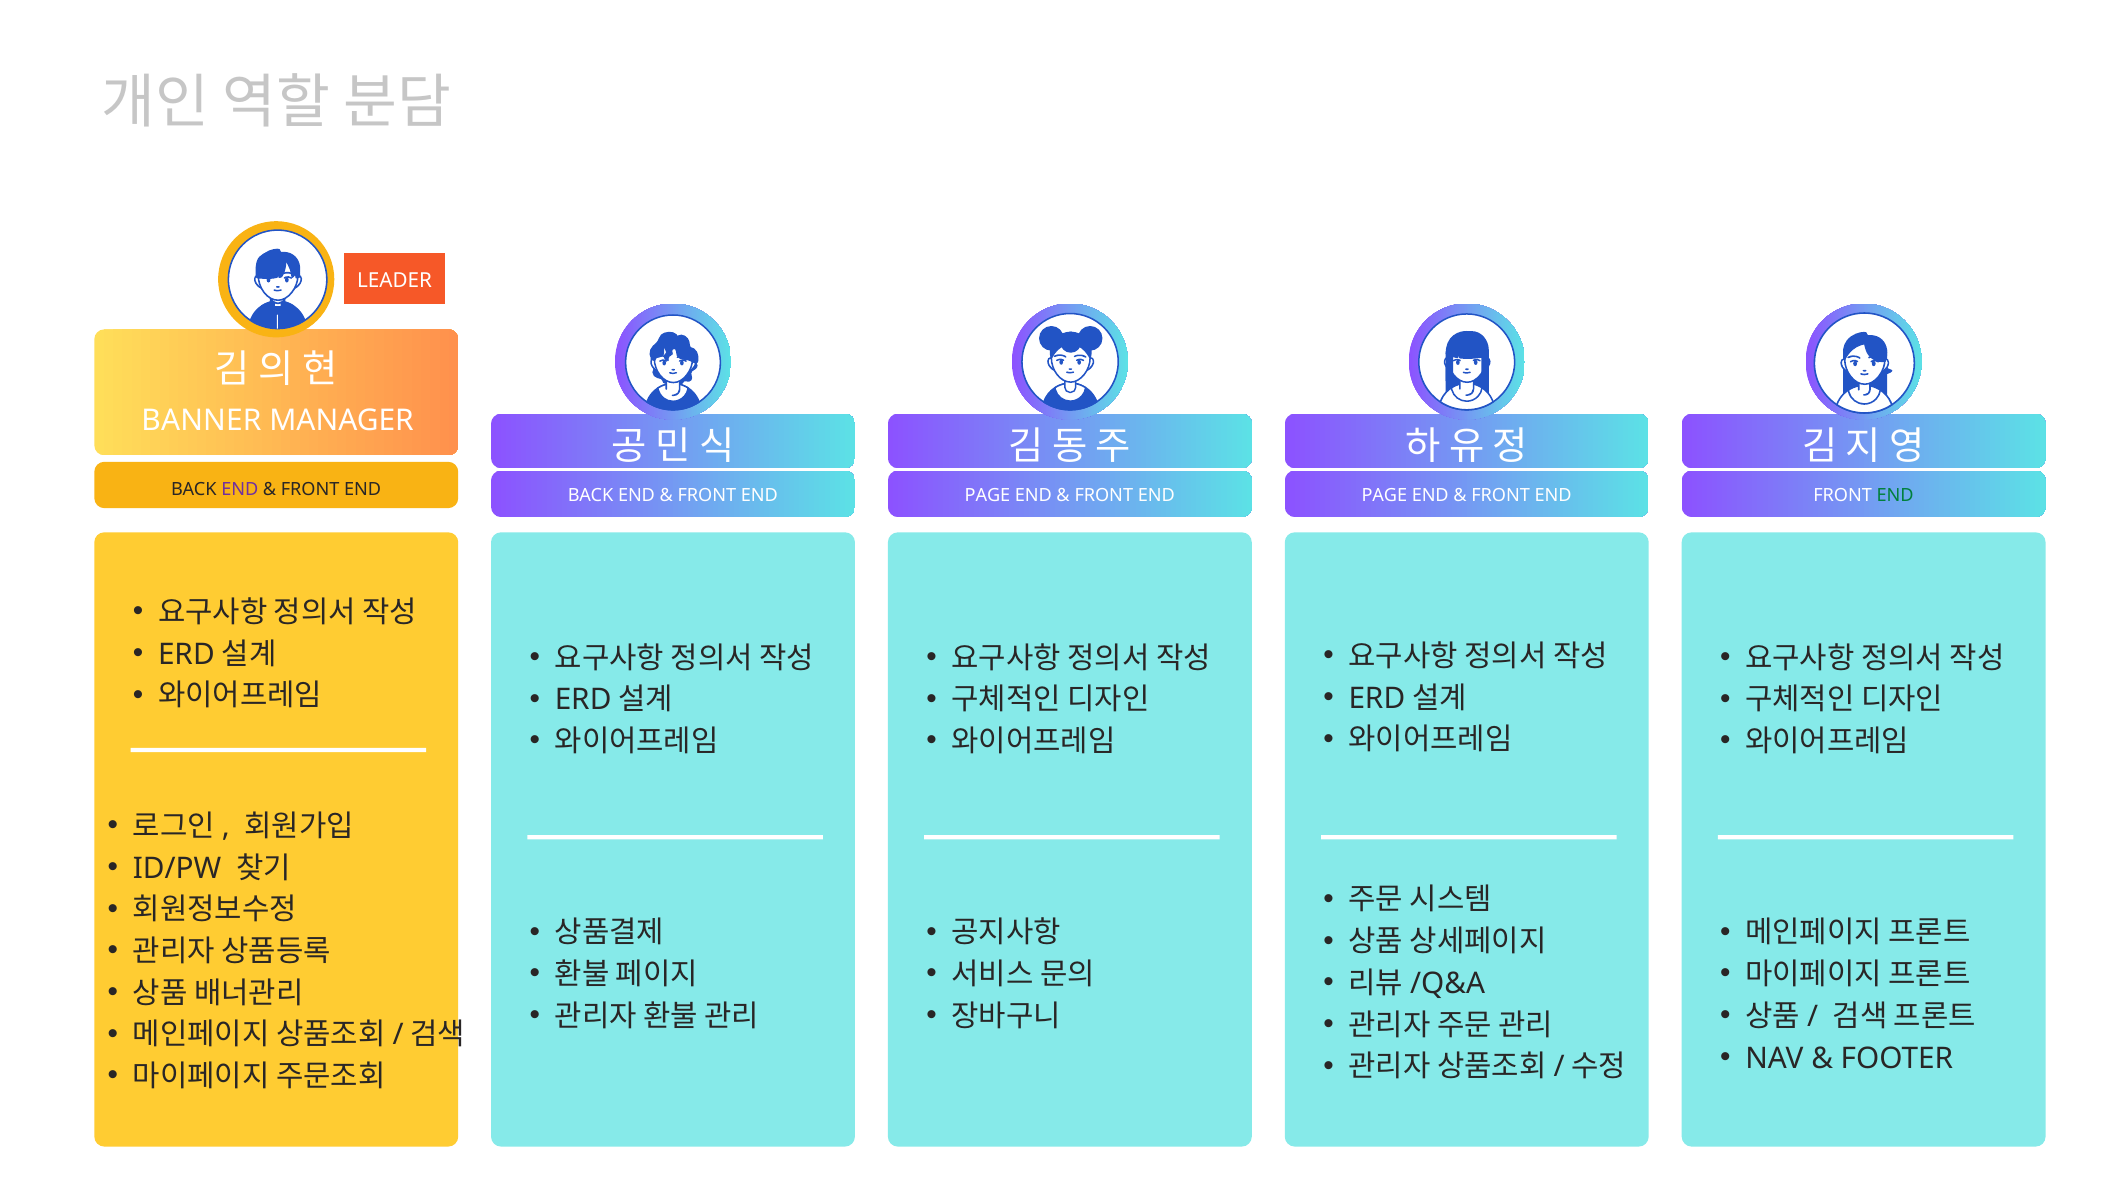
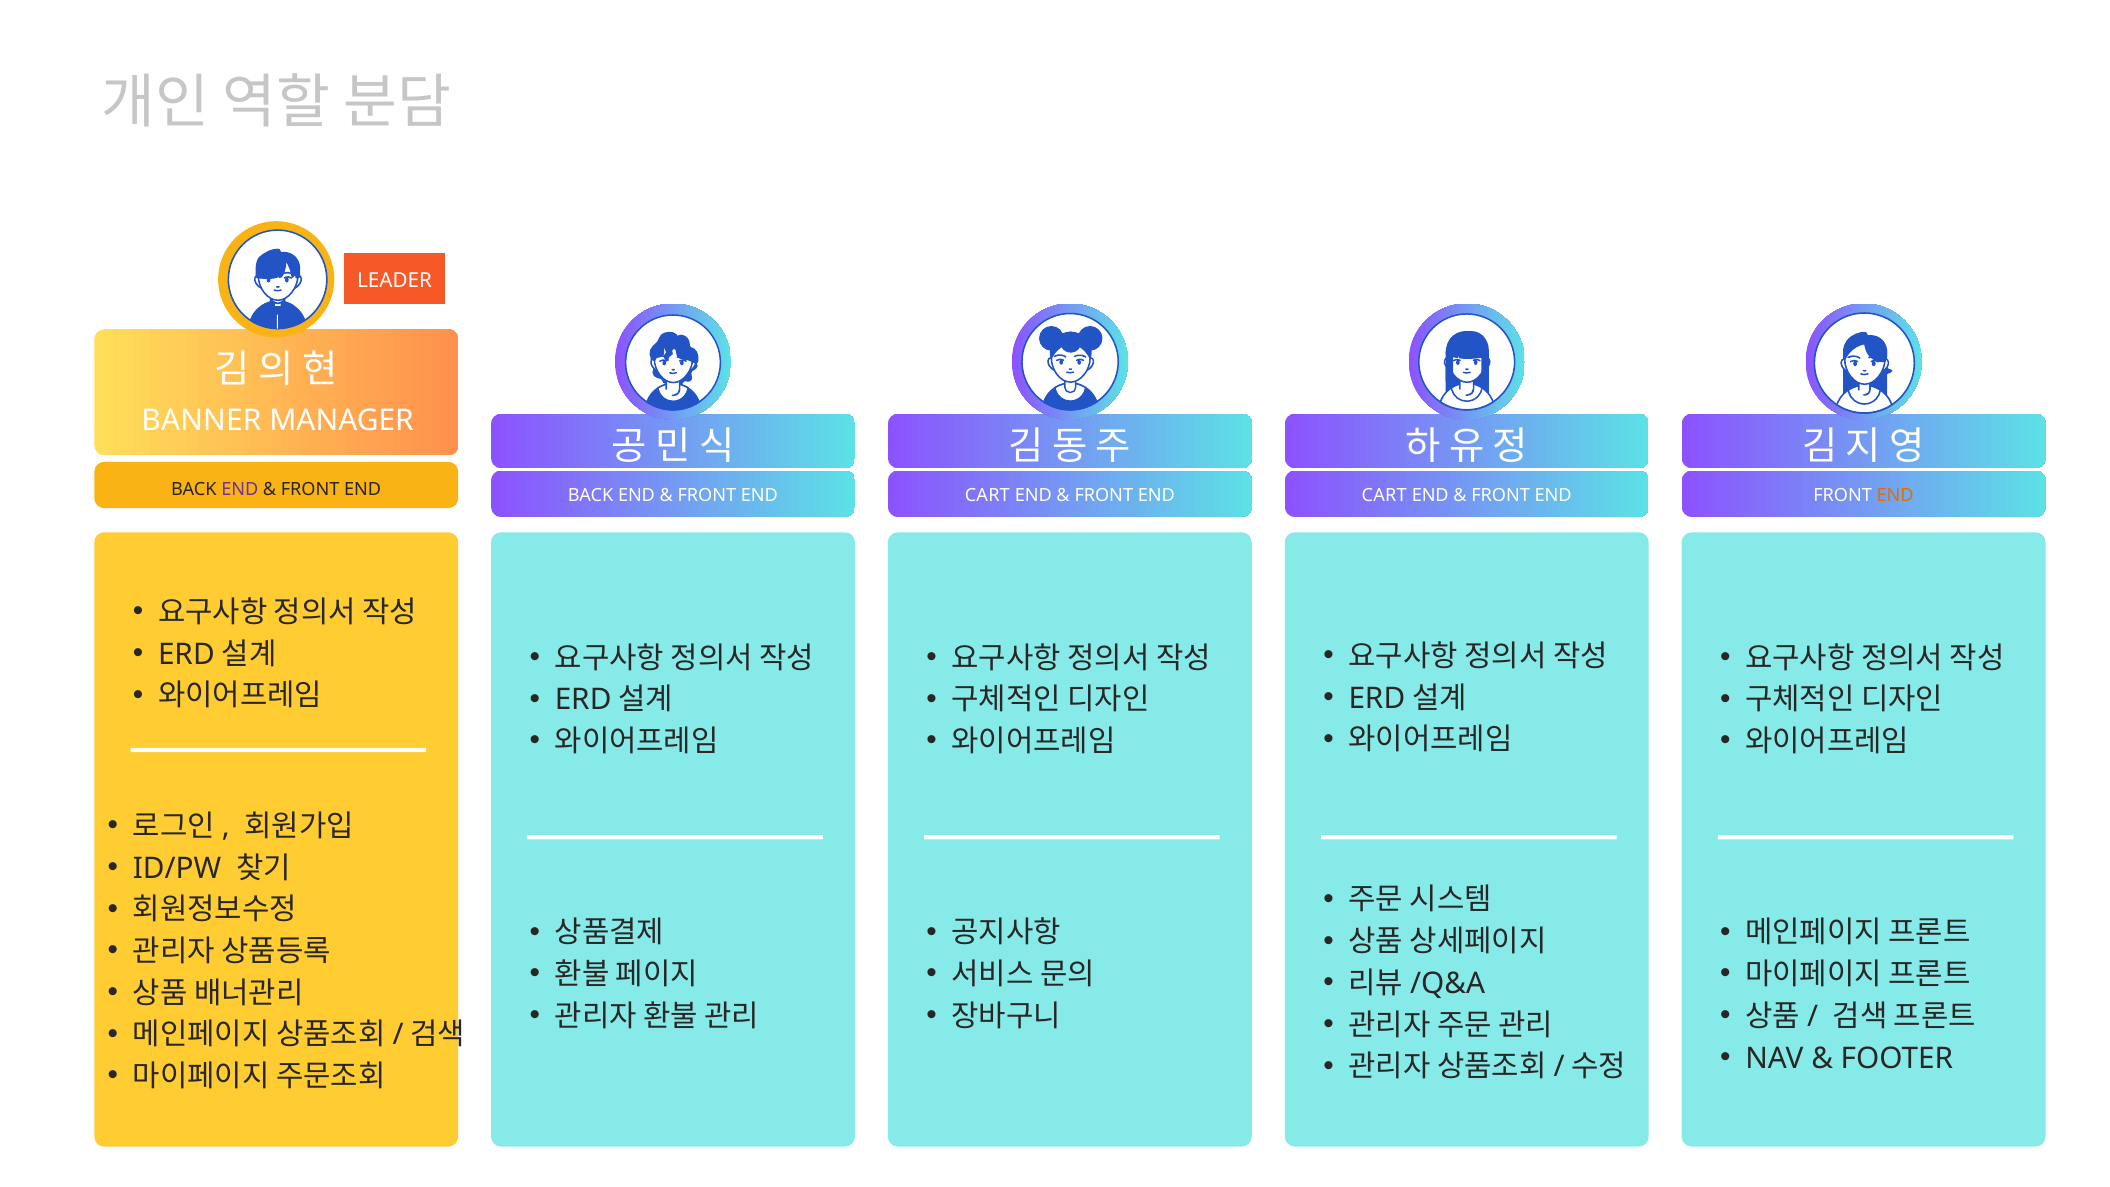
END PAGE: PAGE -> CART
PAGE at (1384, 496): PAGE -> CART
END at (1895, 496) colour: green -> orange
